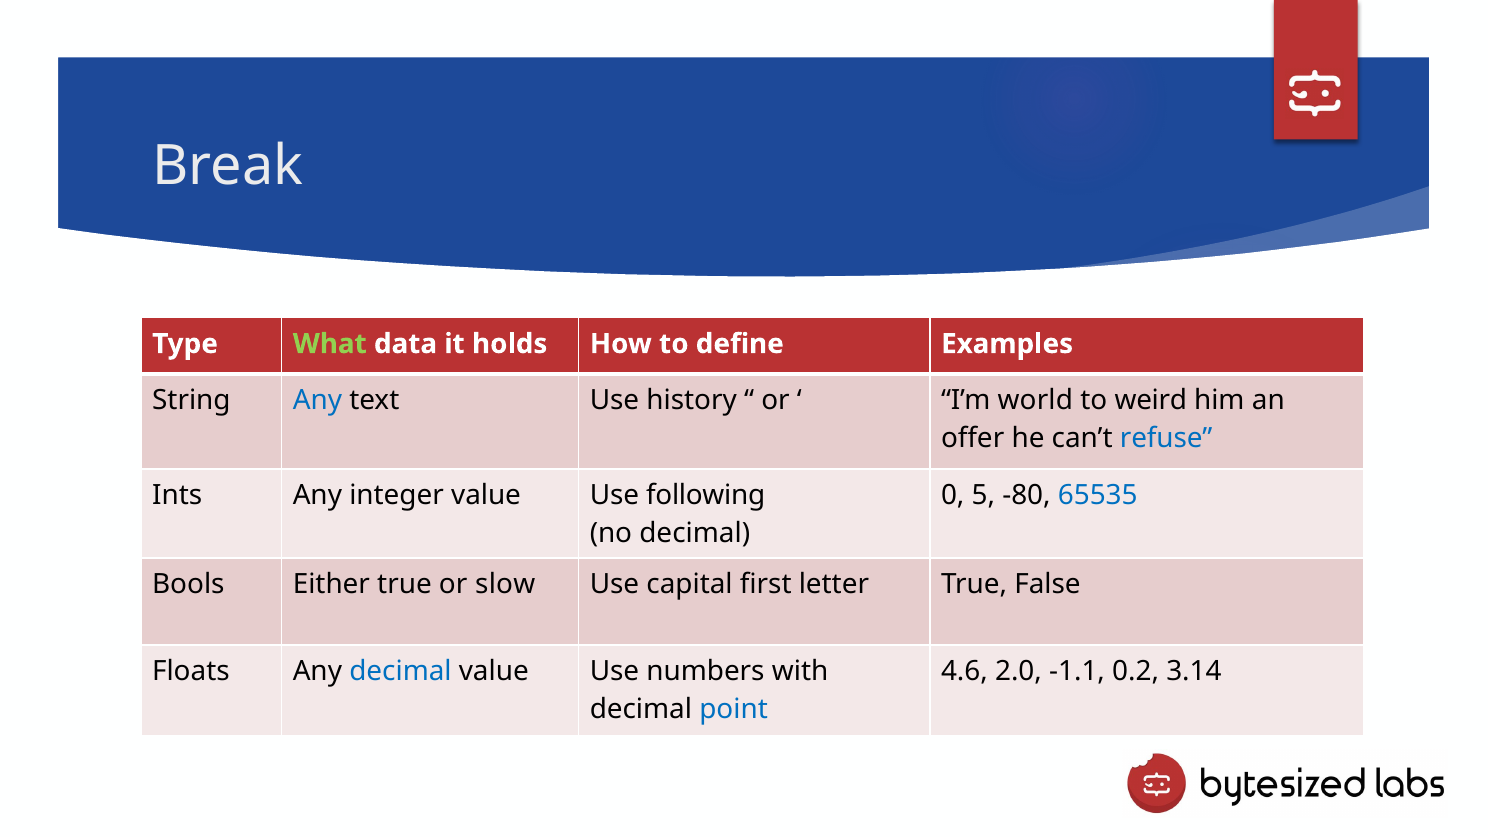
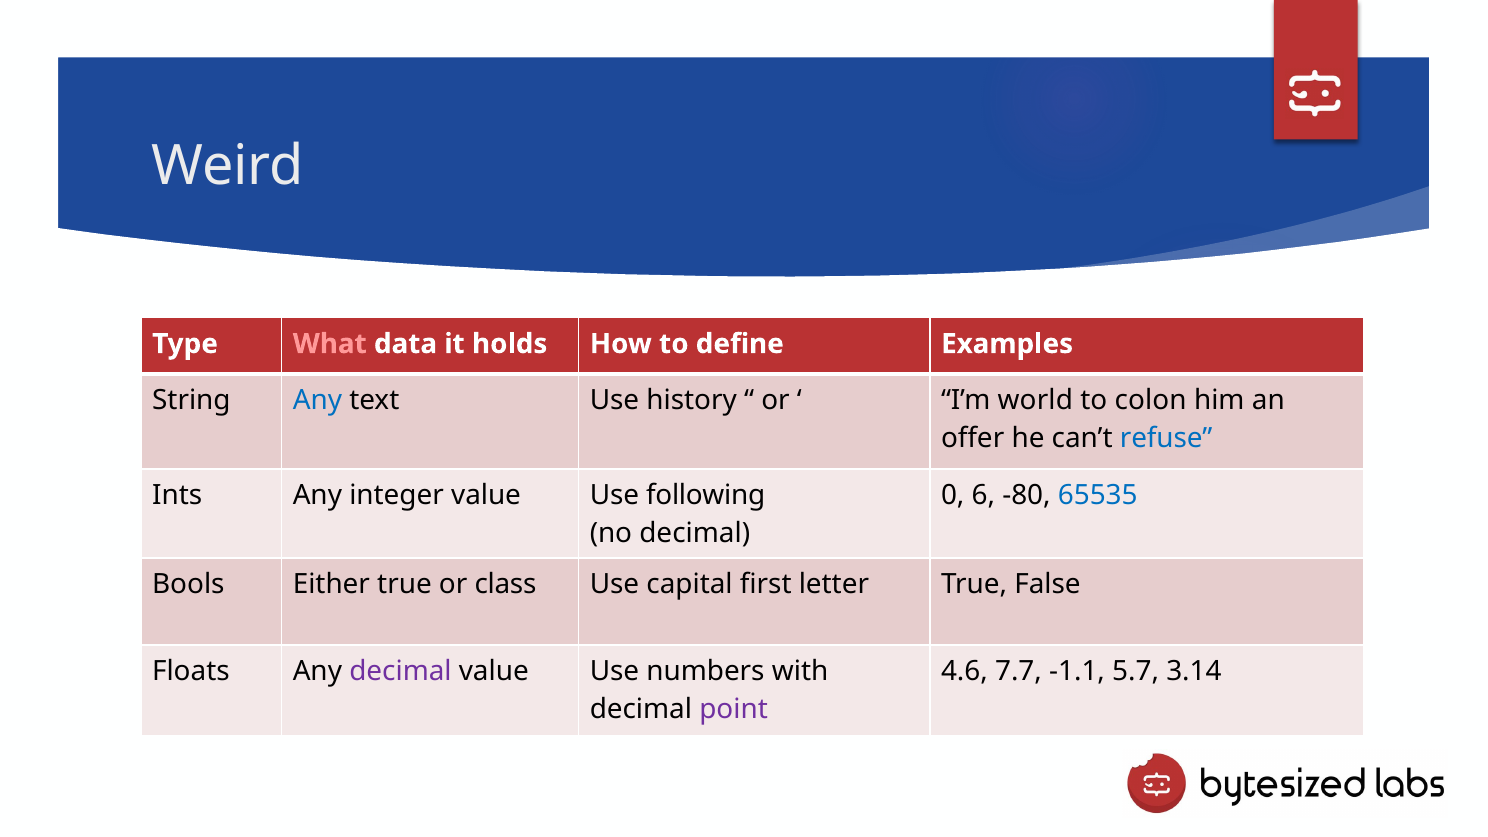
Break: Break -> Weird
What colour: light green -> pink
weird: weird -> colon
5: 5 -> 6
slow: slow -> class
decimal at (400, 671) colour: blue -> purple
2.0: 2.0 -> 7.7
0.2: 0.2 -> 5.7
point colour: blue -> purple
